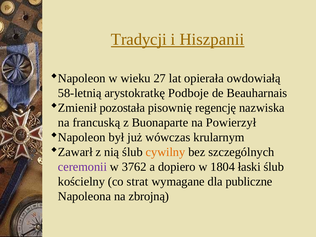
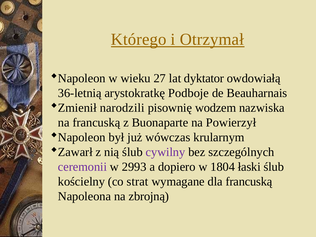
Tradycji: Tradycji -> Którego
Hiszpanii: Hiszpanii -> Otrzymał
opierała: opierała -> dyktator
58-letnią: 58-letnią -> 36-letnią
pozostała: pozostała -> narodzili
regencję: regencję -> wodzem
cywilny colour: orange -> purple
3762: 3762 -> 2993
dla publiczne: publiczne -> francuską
